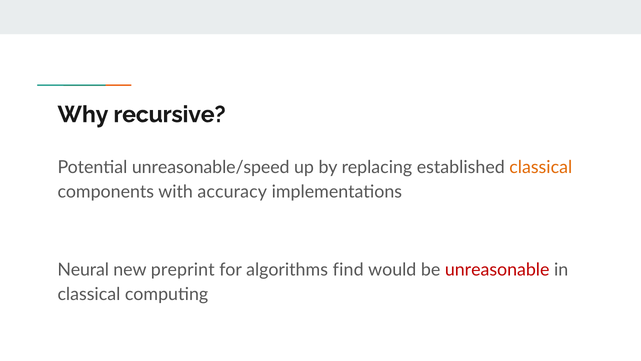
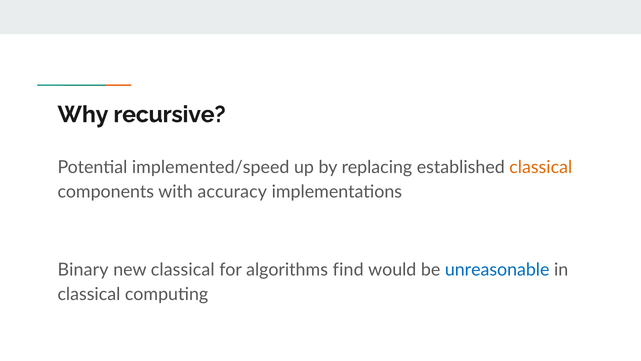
unreasonable/speed: unreasonable/speed -> implemented/speed
Neural: Neural -> Binary
new preprint: preprint -> classical
unreasonable colour: red -> blue
